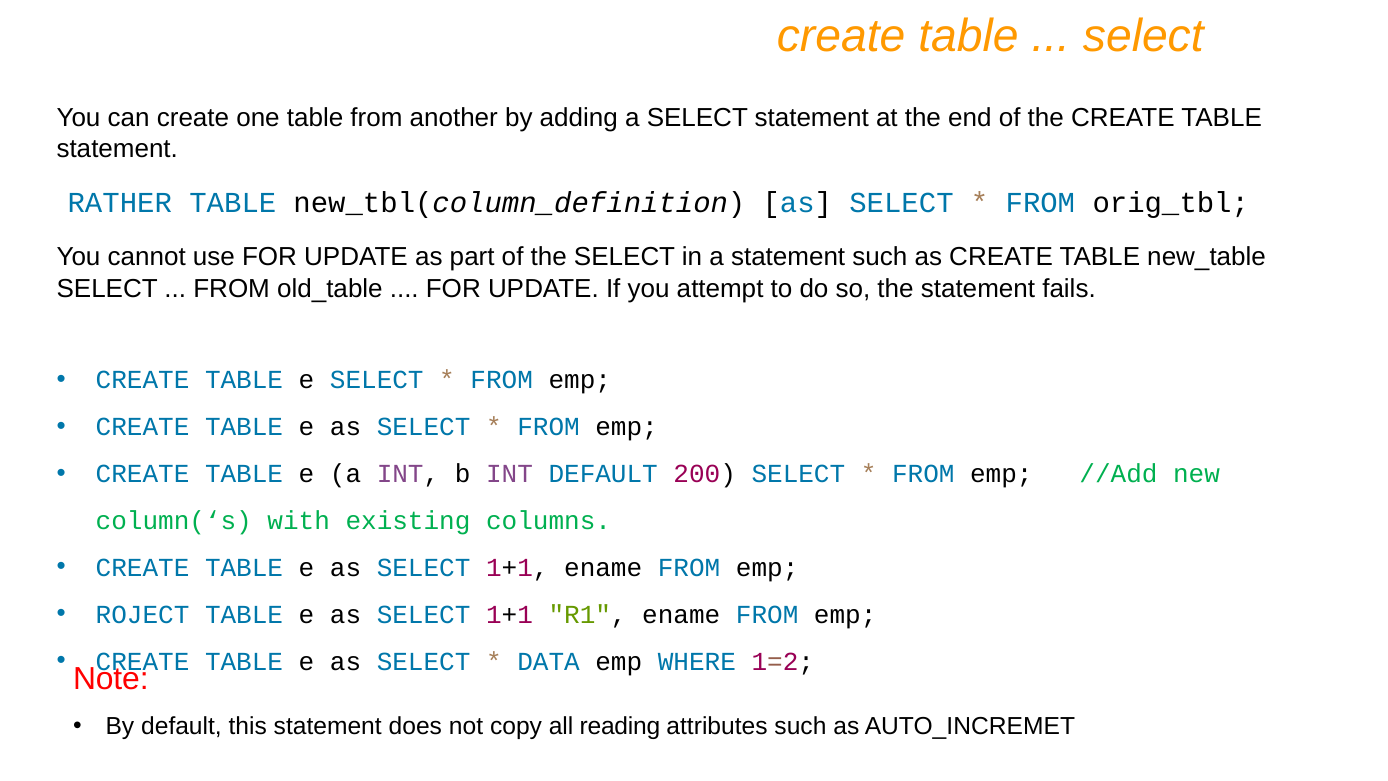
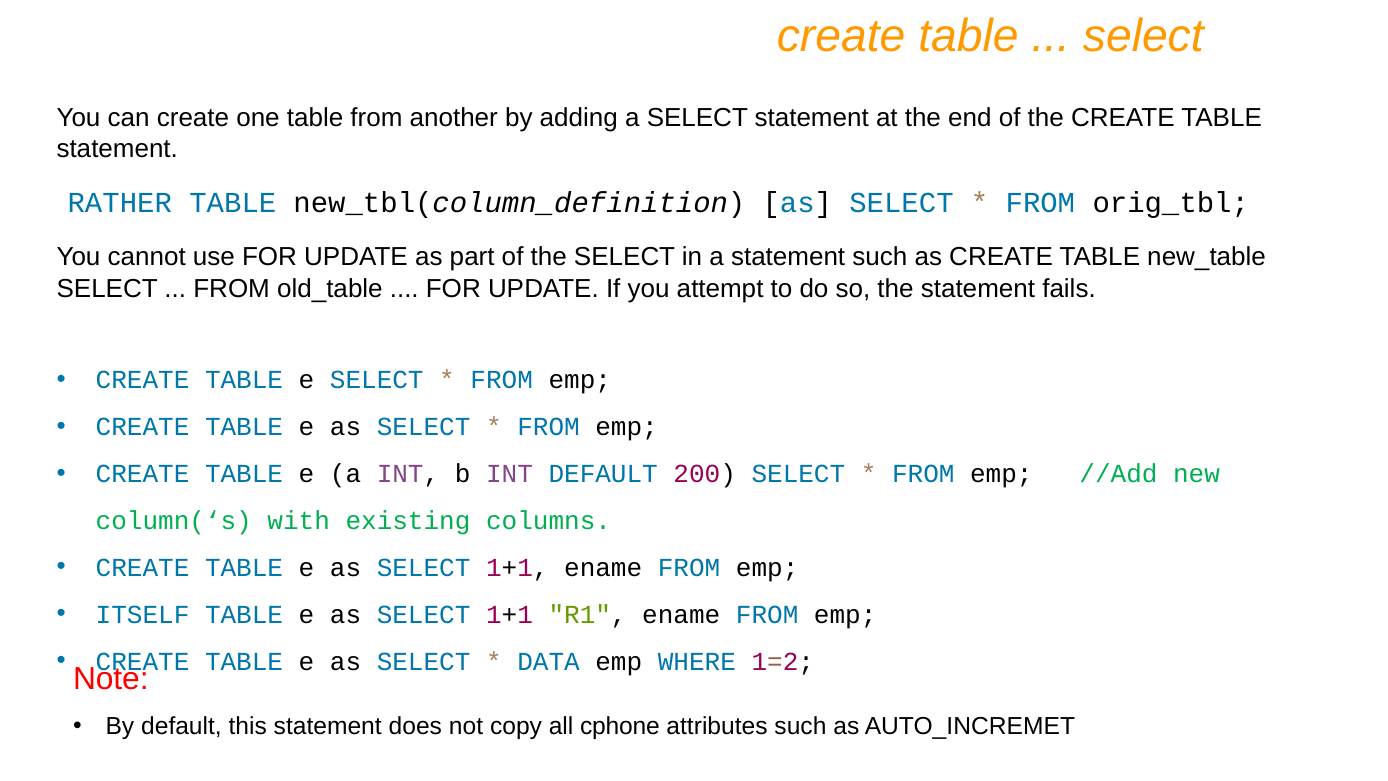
ROJECT: ROJECT -> ITSELF
reading: reading -> cphone
